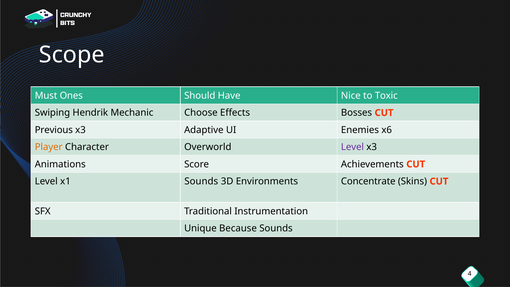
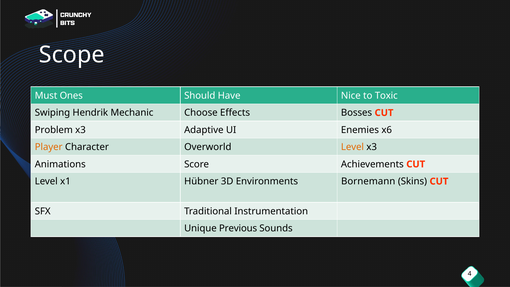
Previous: Previous -> Problem
Level at (352, 147) colour: purple -> orange
Sounds at (201, 181): Sounds -> Hübner
Concentrate: Concentrate -> Bornemann
Because: Because -> Previous
